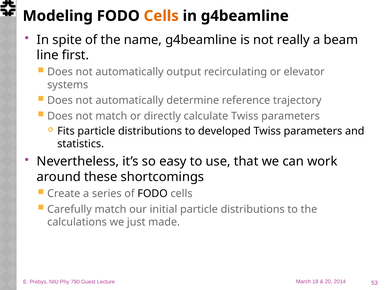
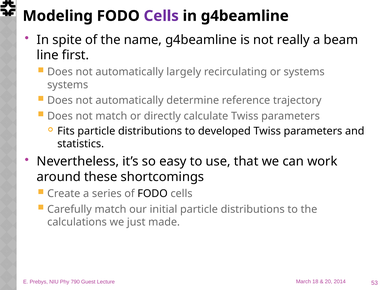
Cells at (161, 16) colour: orange -> purple
output: output -> largely
or elevator: elevator -> systems
